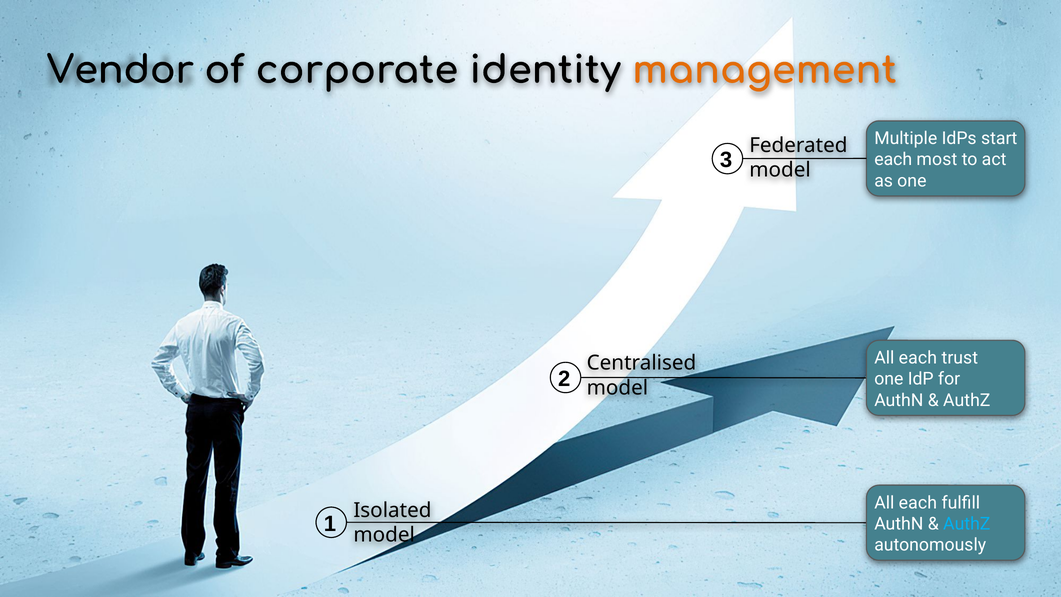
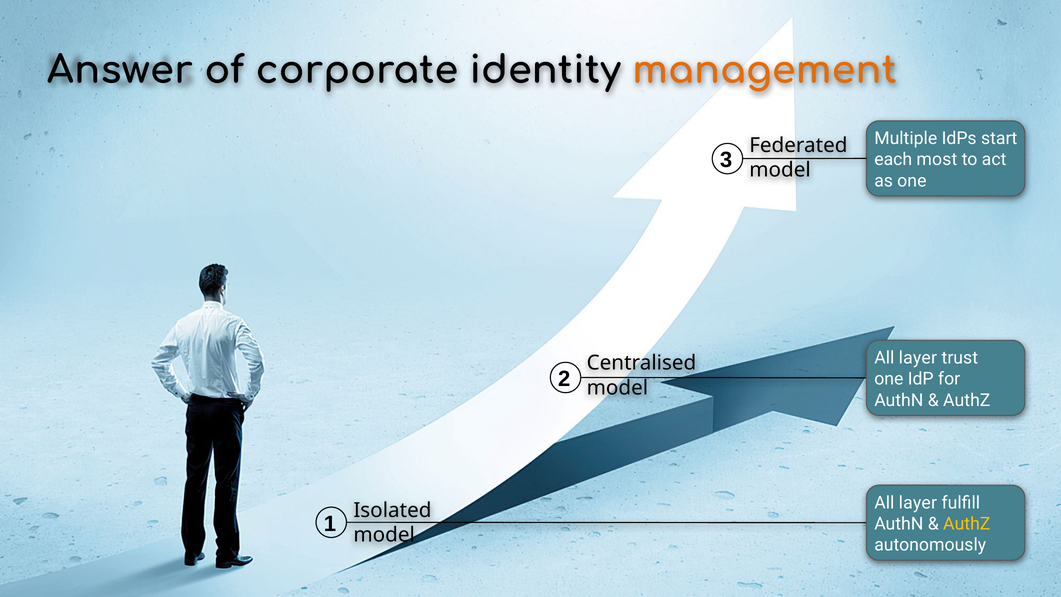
Vendor: Vendor -> Answer
each at (918, 358): each -> layer
each at (918, 503): each -> layer
AuthZ at (967, 524) colour: light blue -> yellow
